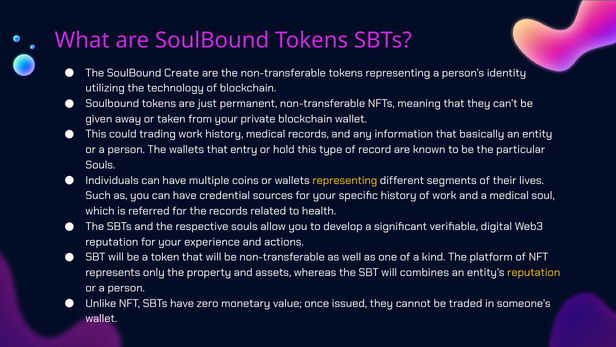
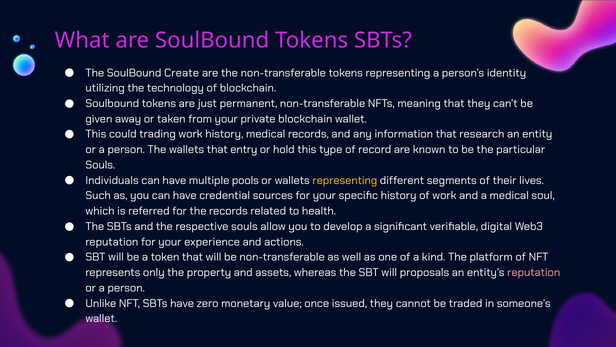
basically: basically -> research
coins: coins -> pools
combines: combines -> proposals
reputation at (534, 272) colour: yellow -> pink
